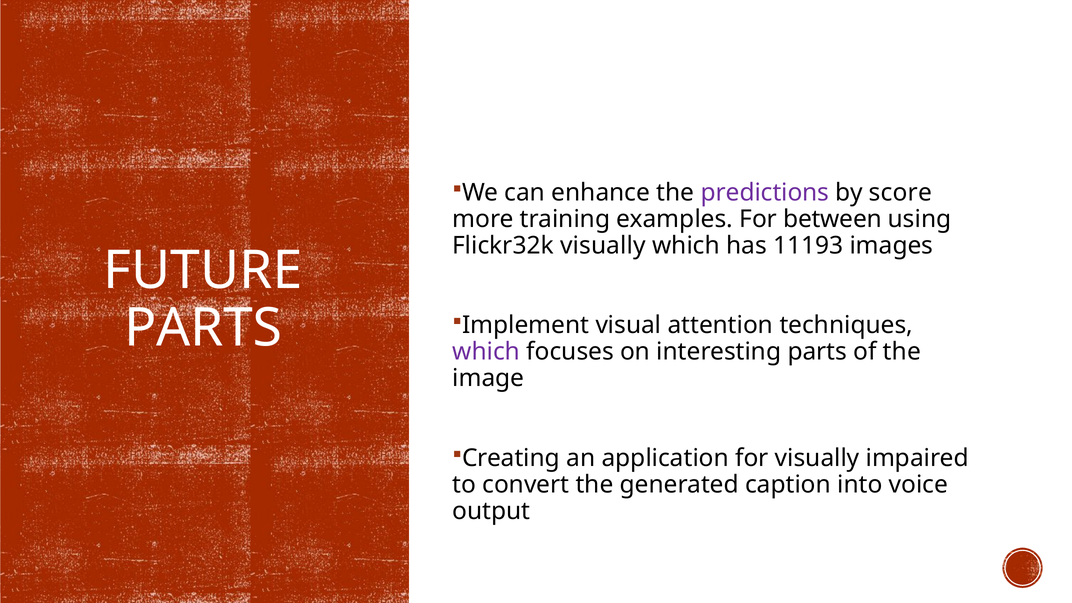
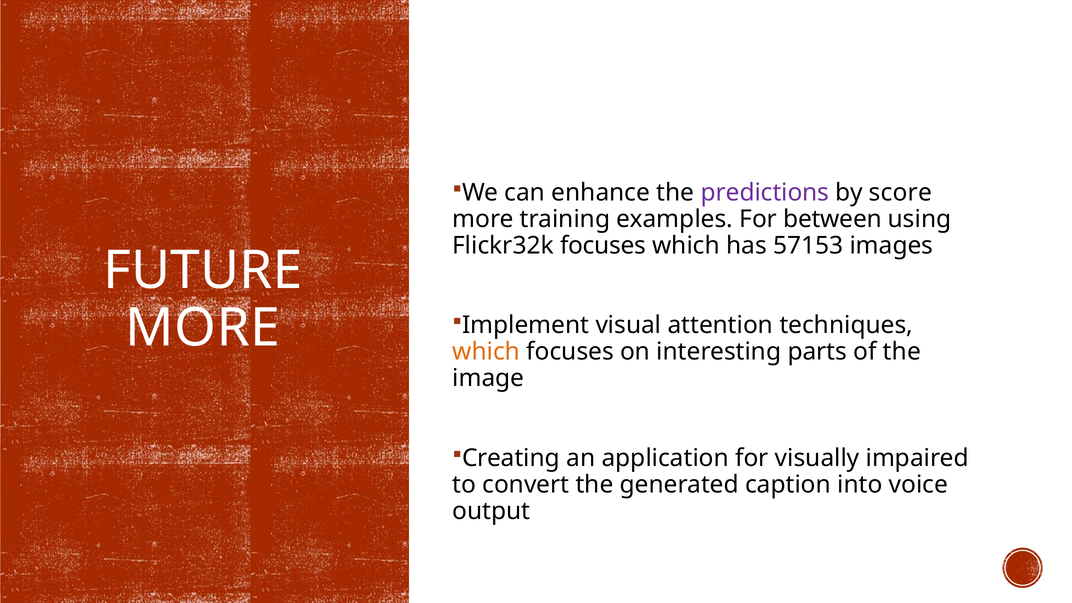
Flickr32k visually: visually -> focuses
11193: 11193 -> 57153
PARTS at (203, 328): PARTS -> MORE
which at (486, 352) colour: purple -> orange
